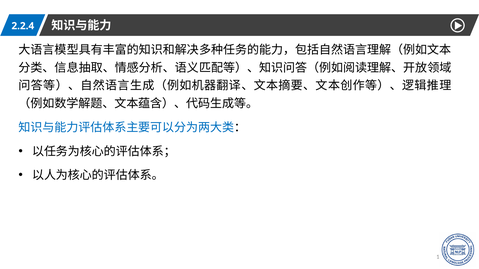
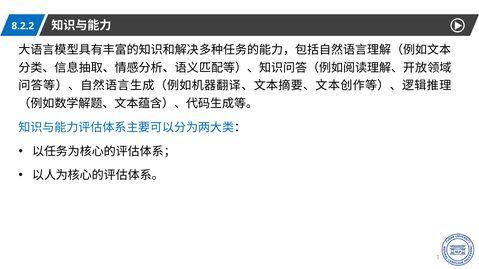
2.2.4: 2.2.4 -> 8.2.2
